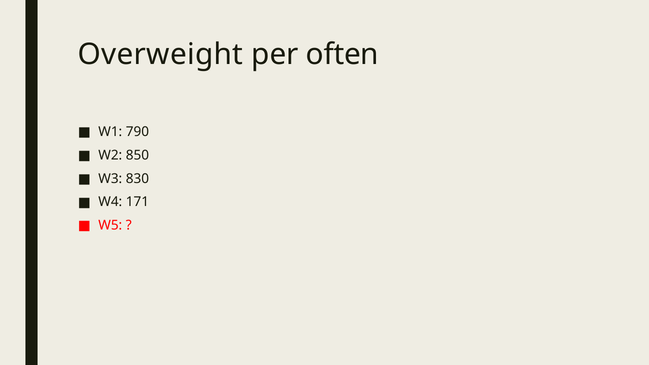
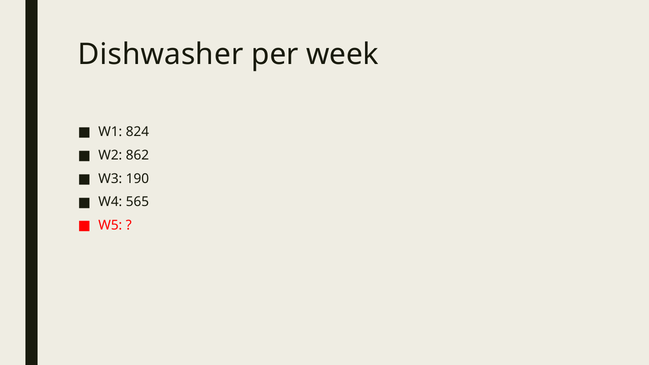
Overweight: Overweight -> Dishwasher
often: often -> week
790: 790 -> 824
850: 850 -> 862
830: 830 -> 190
171: 171 -> 565
